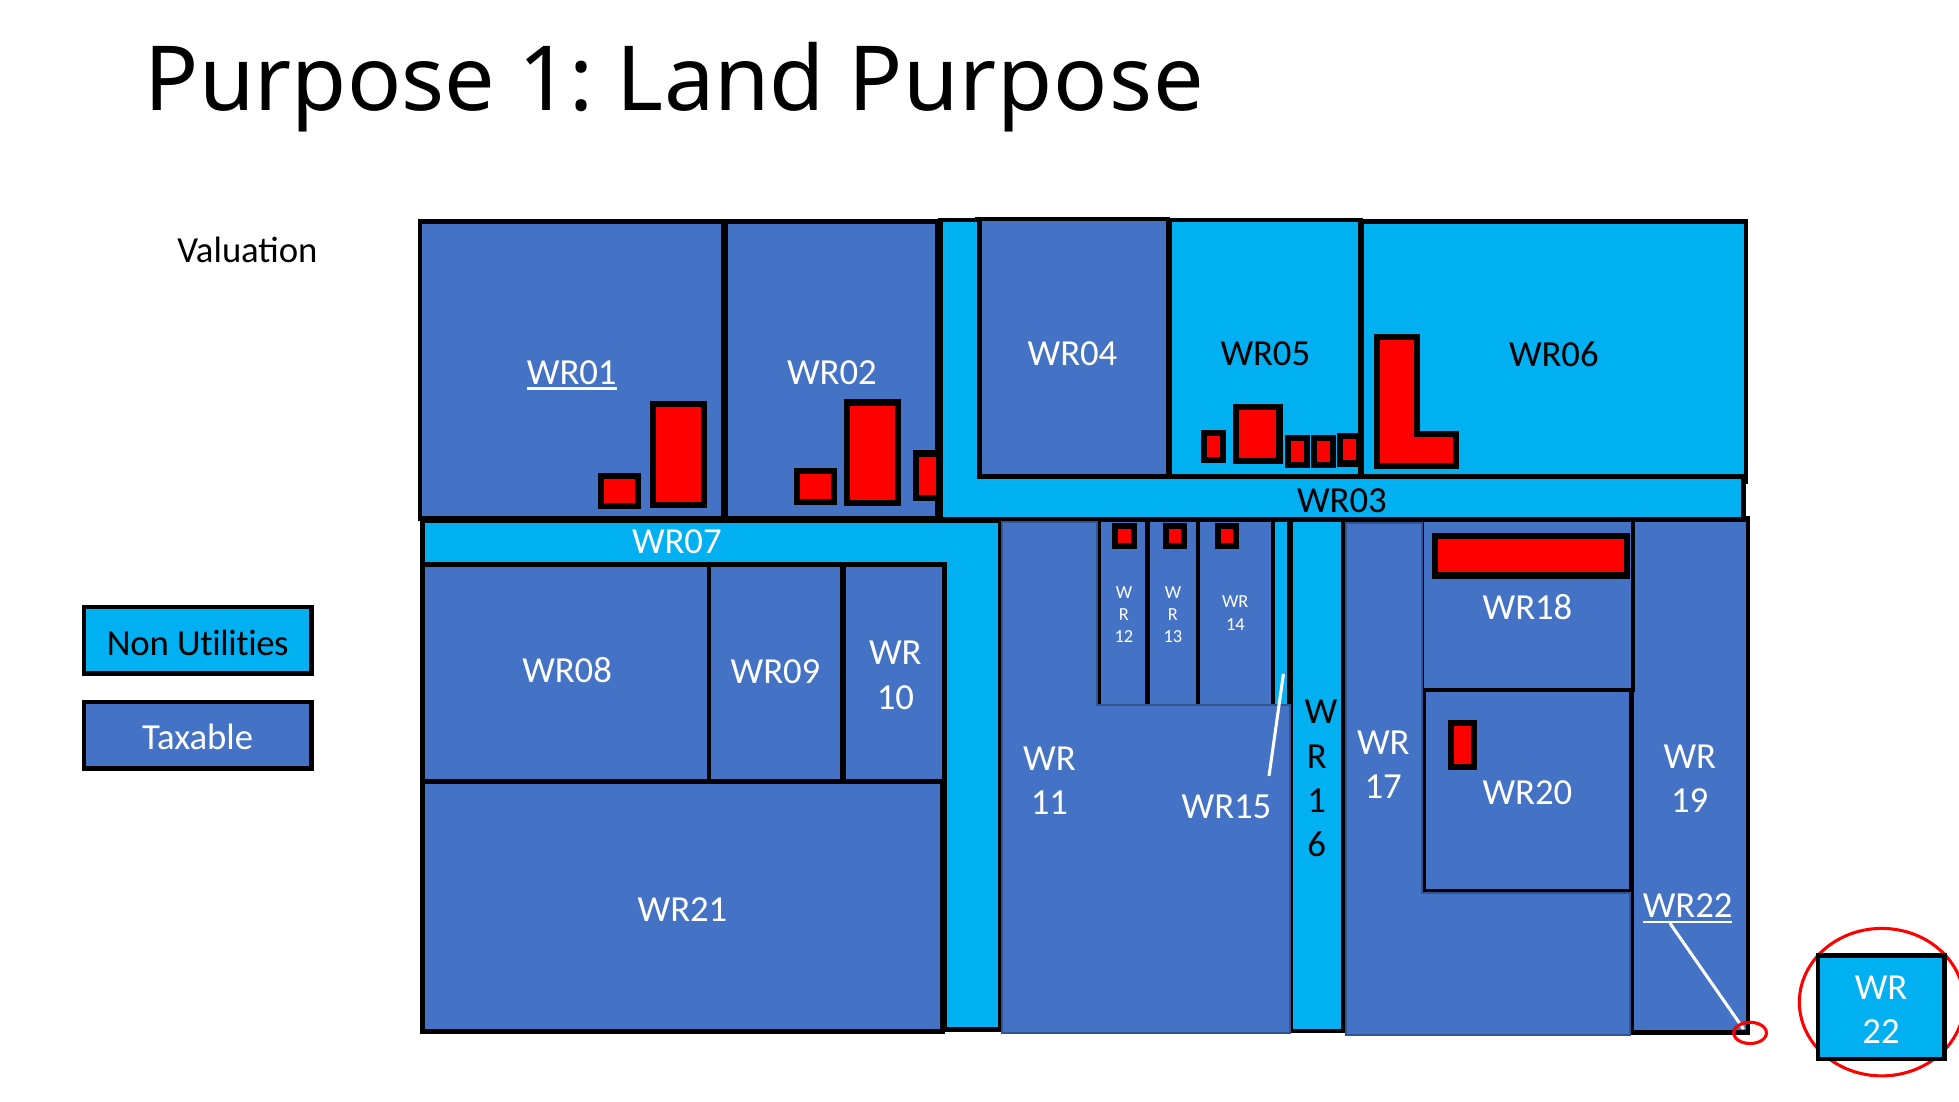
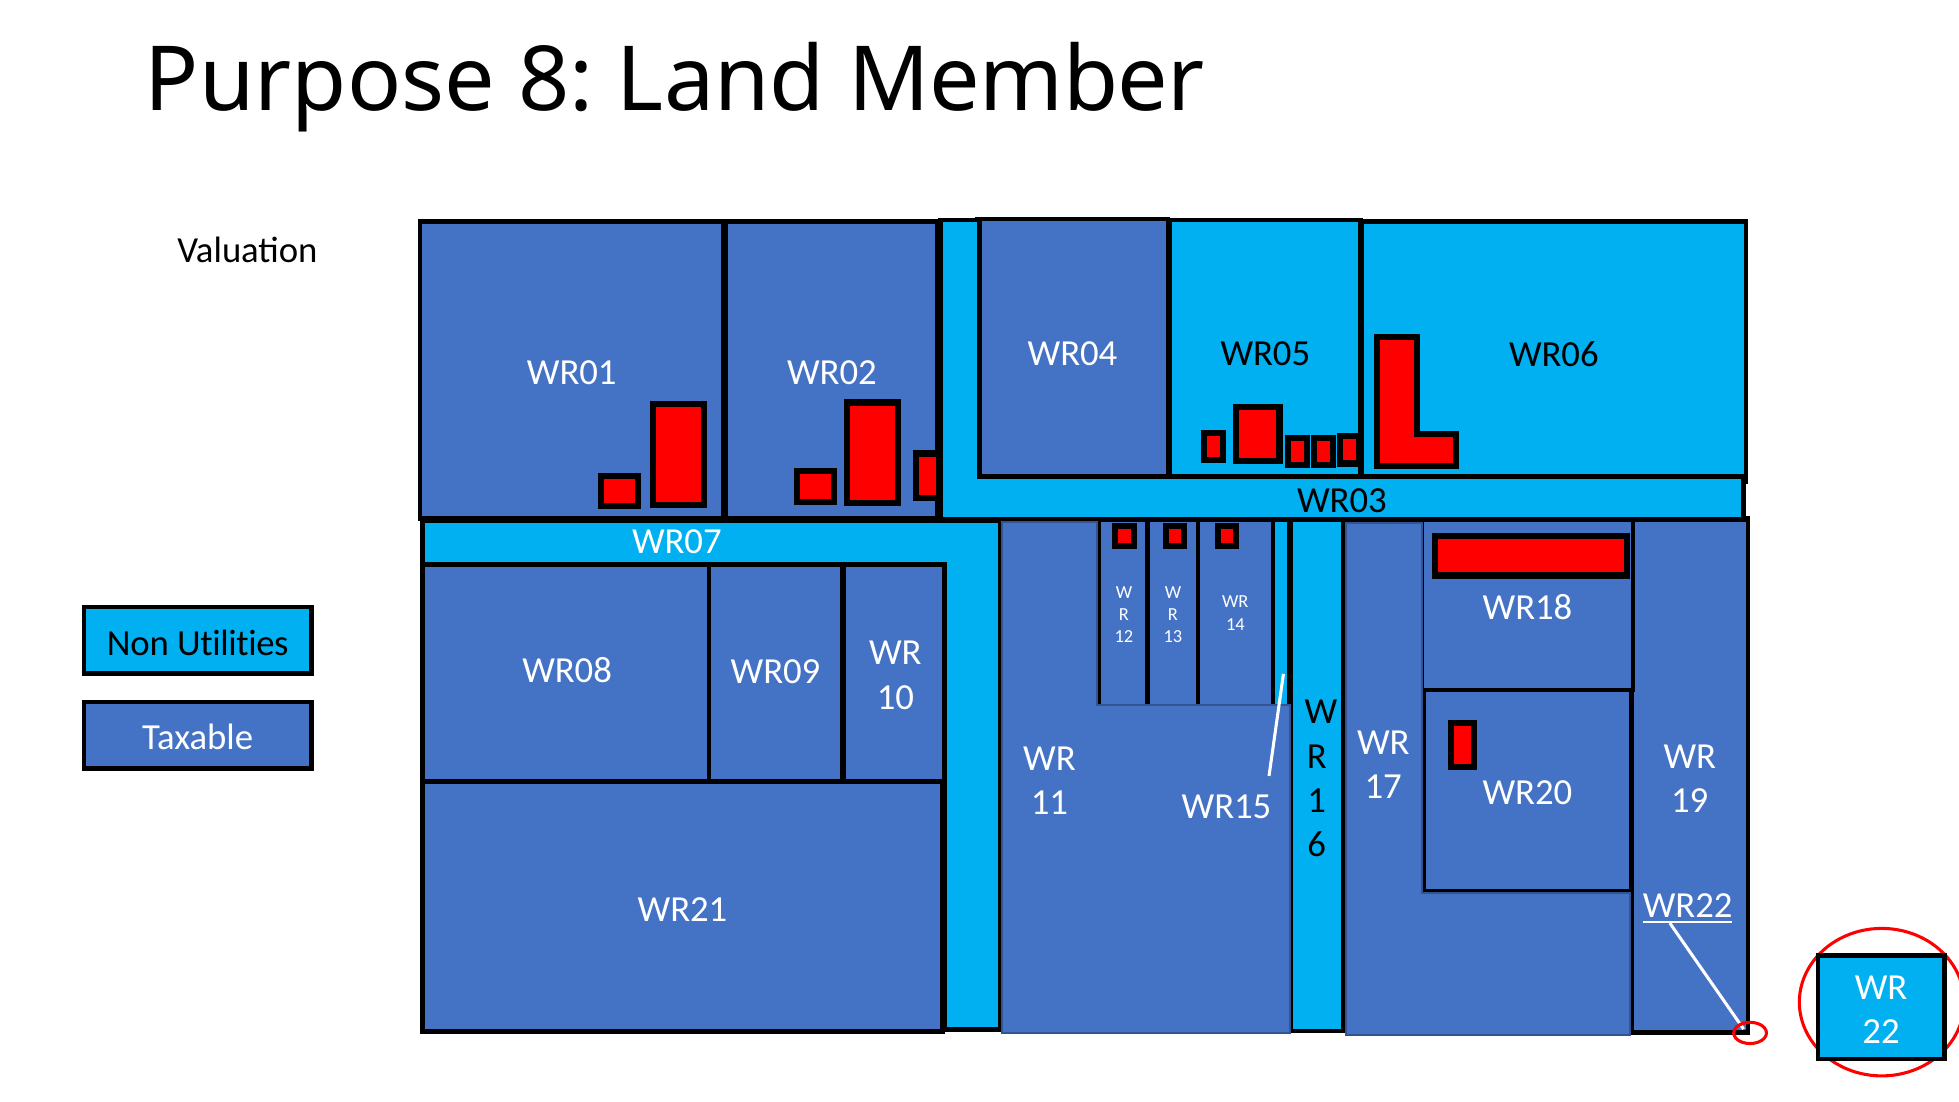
Purpose 1: 1 -> 8
Land Purpose: Purpose -> Member
WR01 at (572, 373) underline: present -> none
